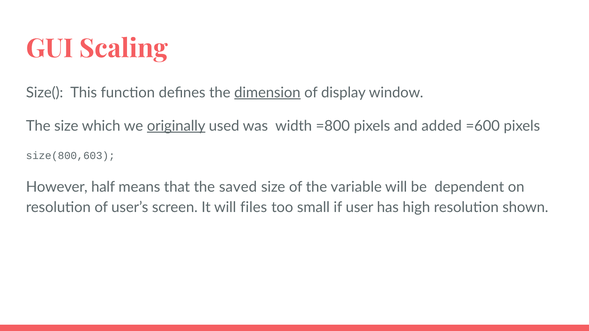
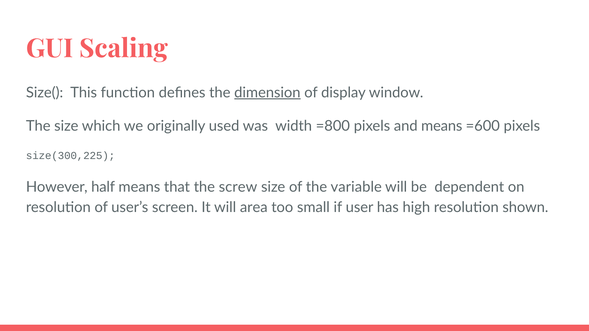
originally underline: present -> none
and added: added -> means
size(800,603: size(800,603 -> size(300,225
saved: saved -> screw
files: files -> area
